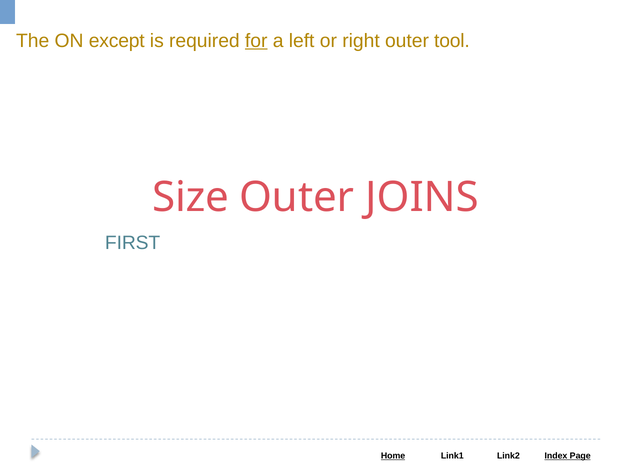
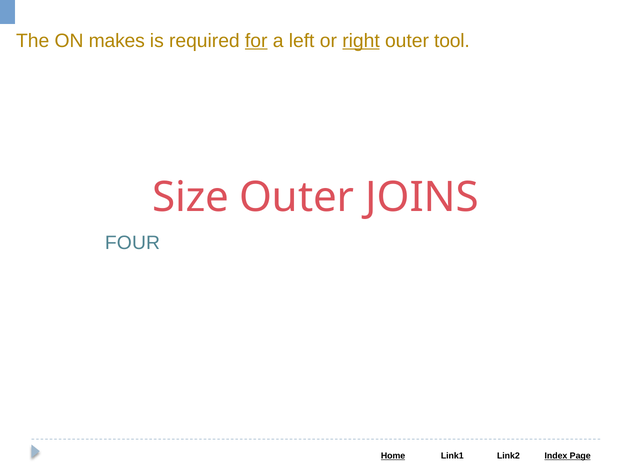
except: except -> makes
right underline: none -> present
FIRST: FIRST -> FOUR
